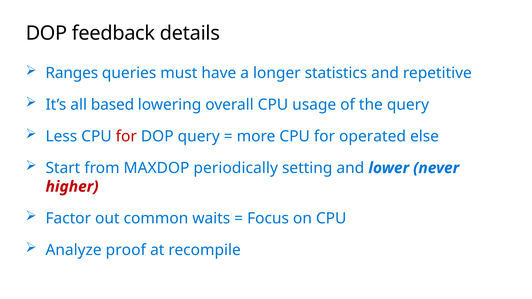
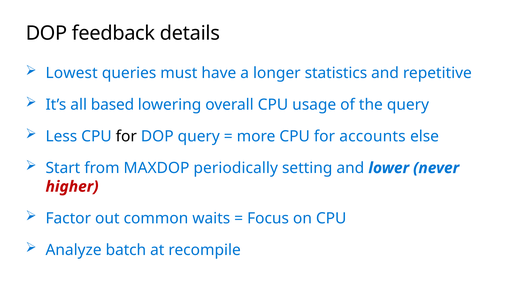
Ranges: Ranges -> Lowest
for at (126, 136) colour: red -> black
operated: operated -> accounts
proof: proof -> batch
